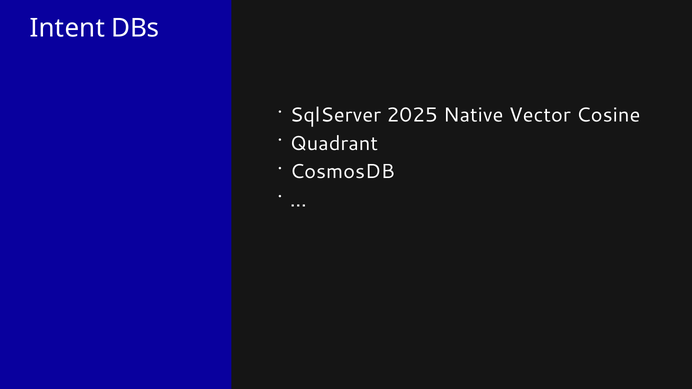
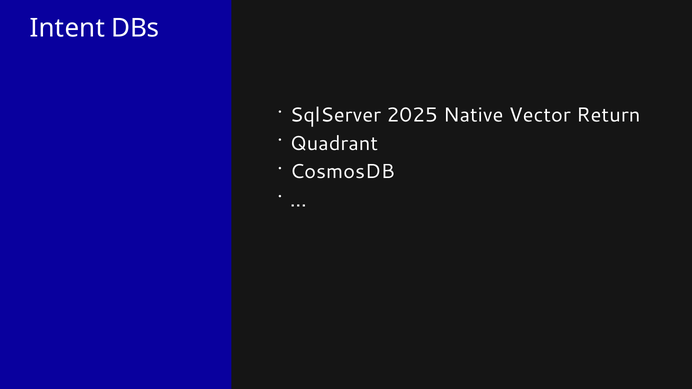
Cosine: Cosine -> Return
